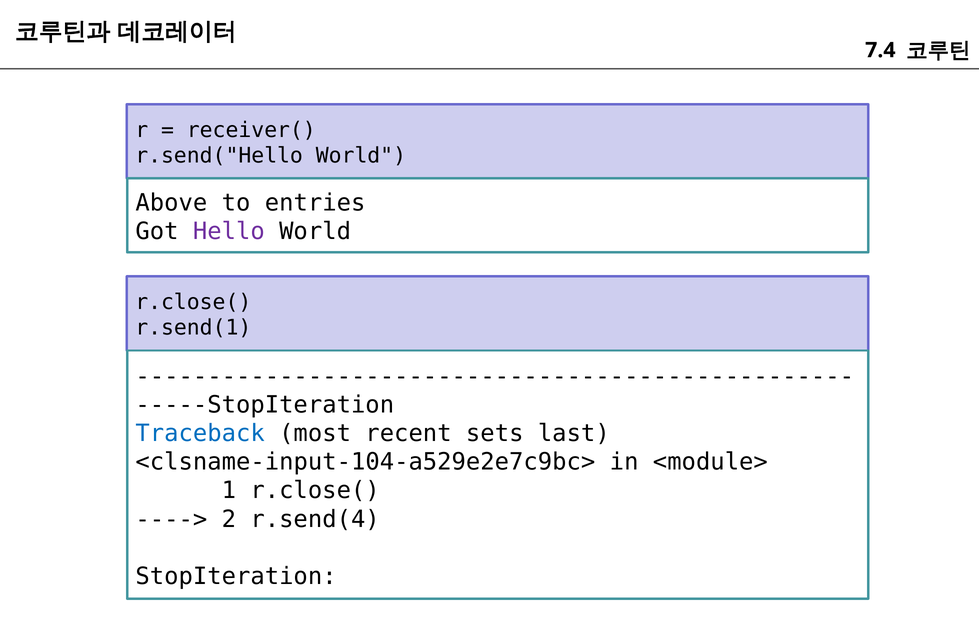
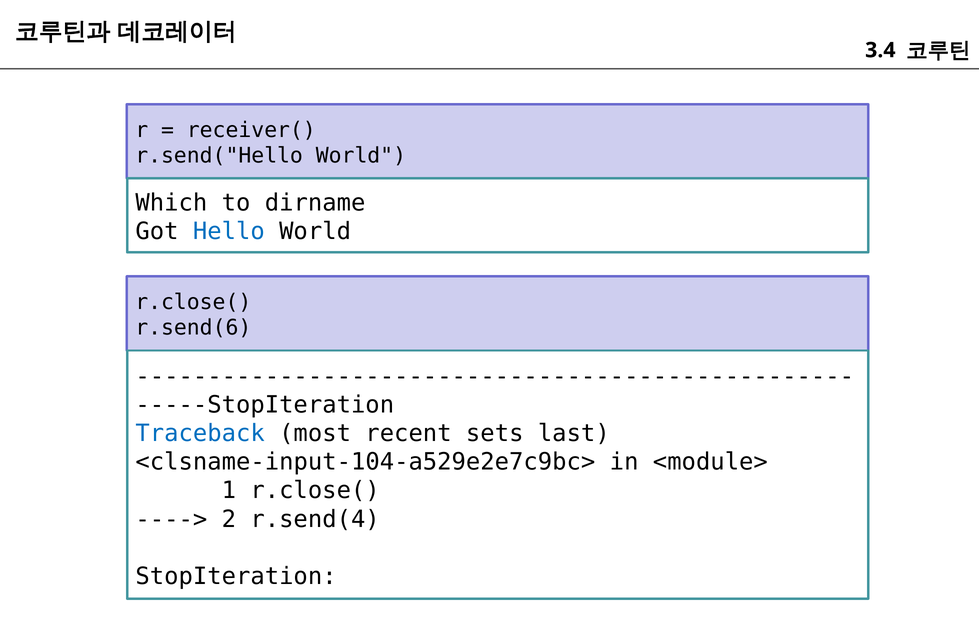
7.4: 7.4 -> 3.4
Above: Above -> Which
entries: entries -> dirname
Hello colour: purple -> blue
r.send(1: r.send(1 -> r.send(6
